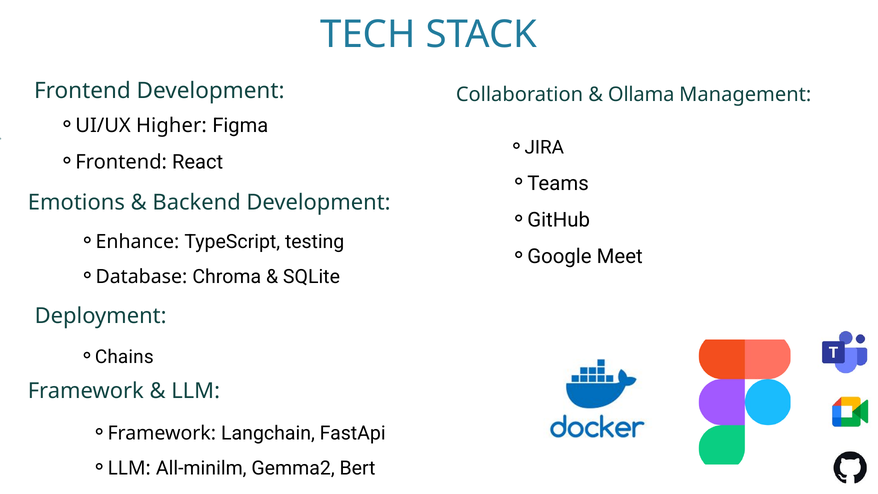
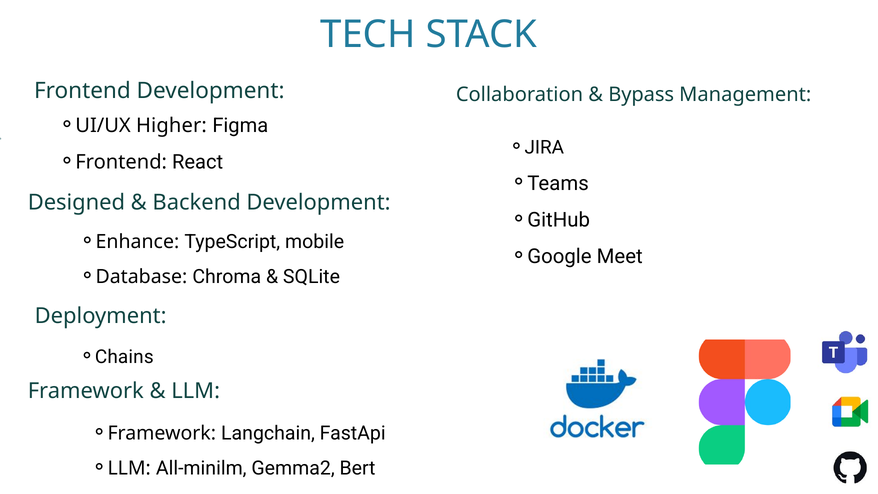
Ollama: Ollama -> Bypass
Emotions: Emotions -> Designed
testing: testing -> mobile
